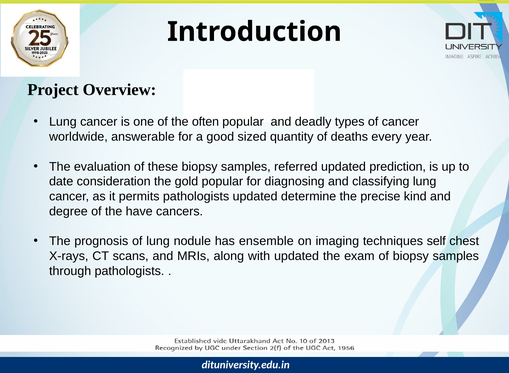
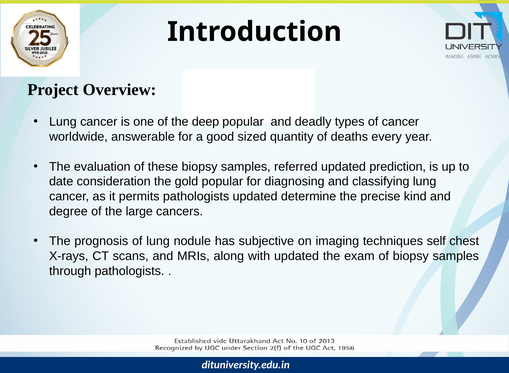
often: often -> deep
have: have -> large
ensemble: ensemble -> subjective
